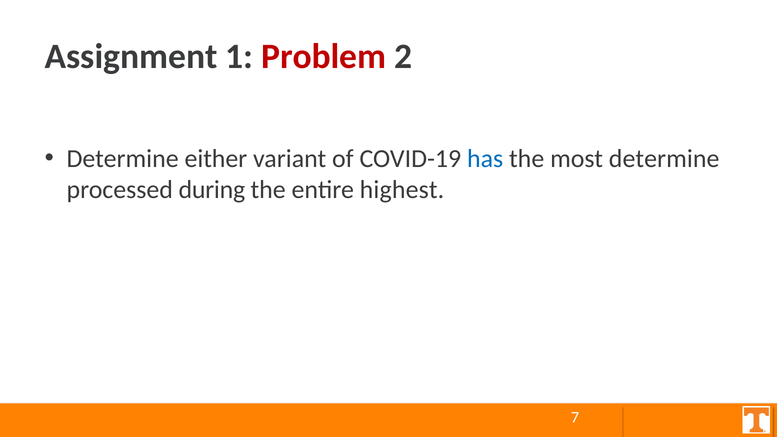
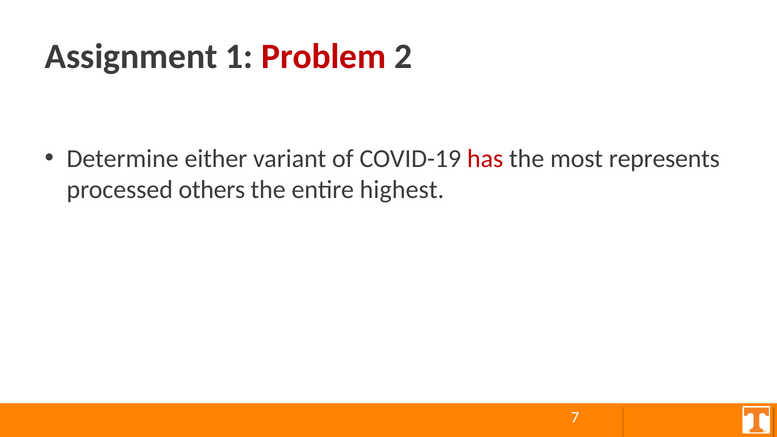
has colour: blue -> red
most determine: determine -> represents
during: during -> others
